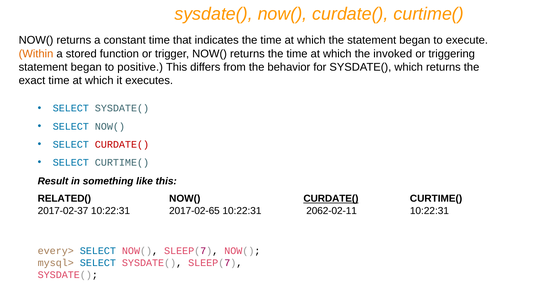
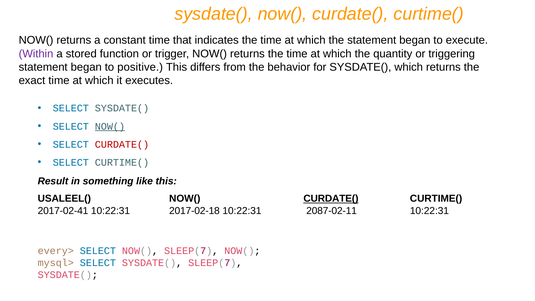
Within colour: orange -> purple
invoked: invoked -> quantity
NOW( at (110, 126) underline: none -> present
RELATED(: RELATED( -> USALEEL(
2017-02-37: 2017-02-37 -> 2017-02-41
2017-02-65: 2017-02-65 -> 2017-02-18
2062-02-11: 2062-02-11 -> 2087-02-11
